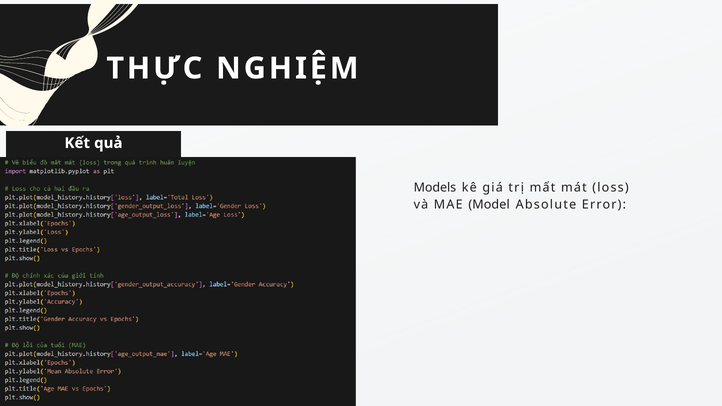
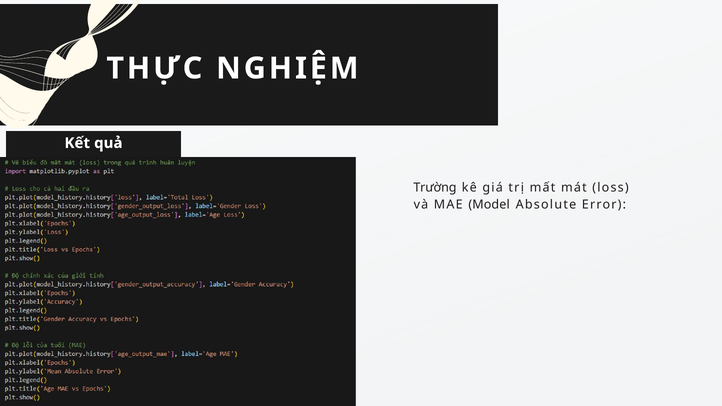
Models: Models -> Trường
